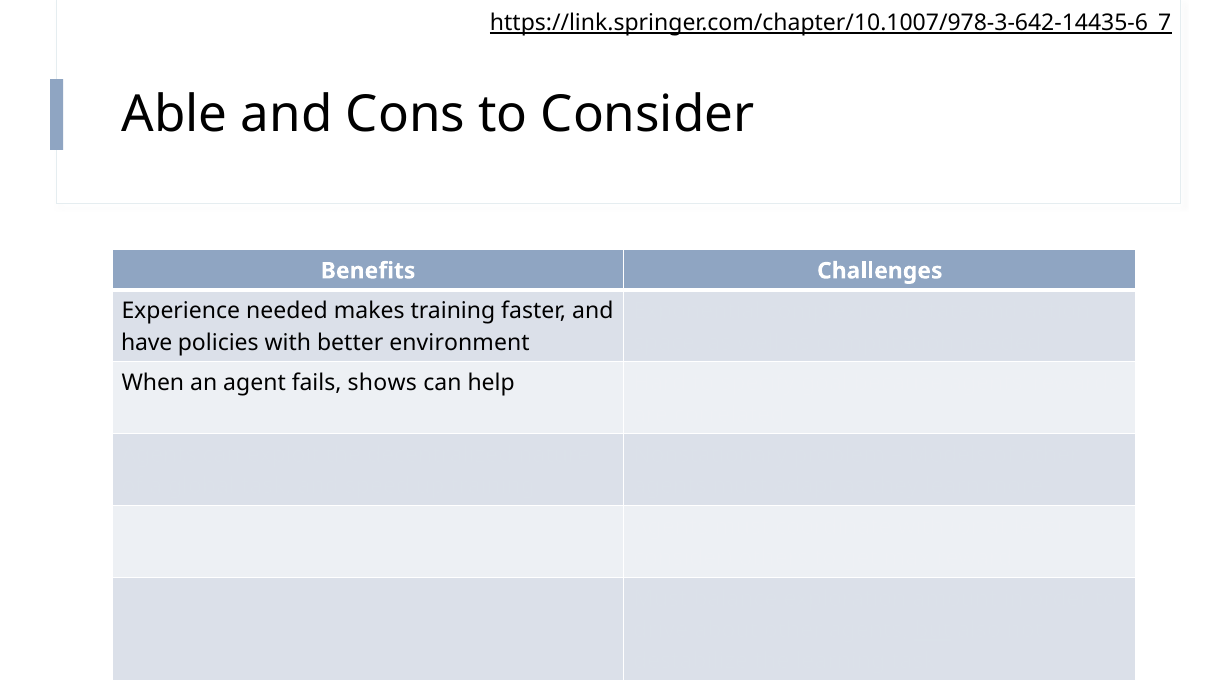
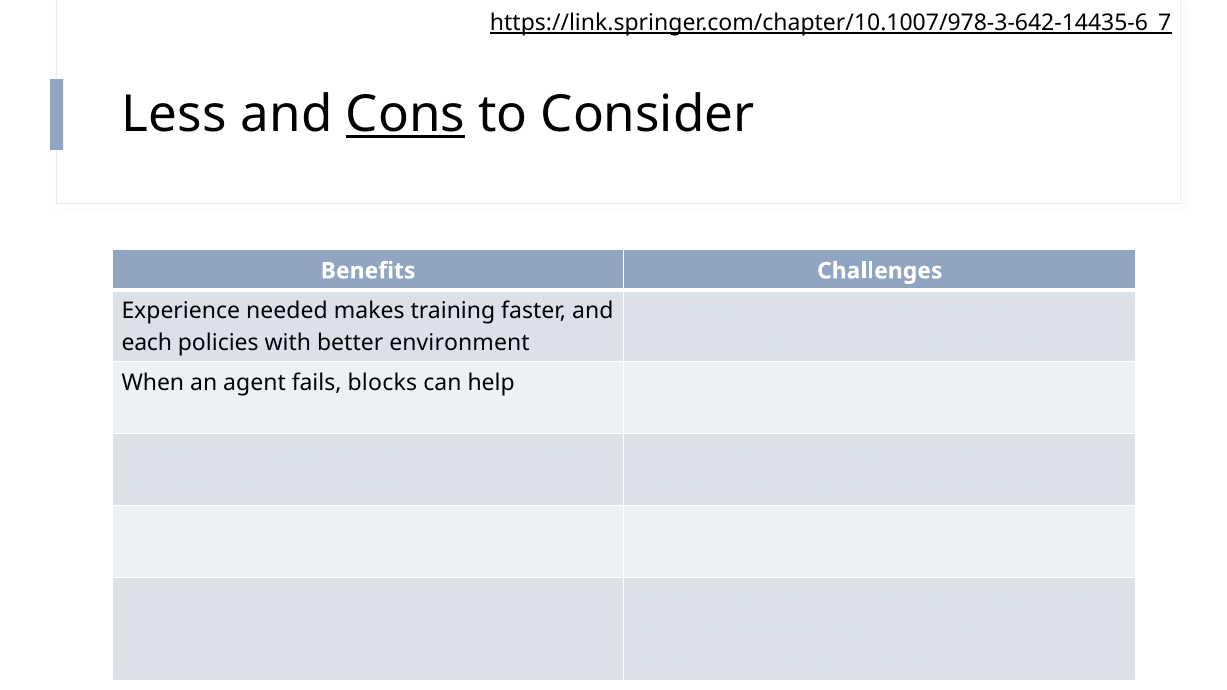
Able: Able -> Less
Cons underline: none -> present
have: have -> each
shows: shows -> blocks
